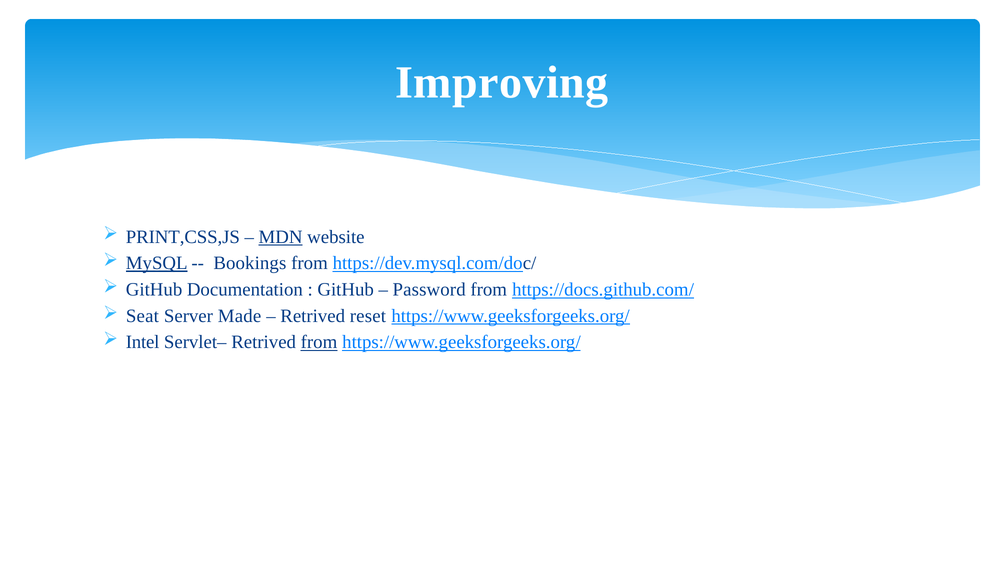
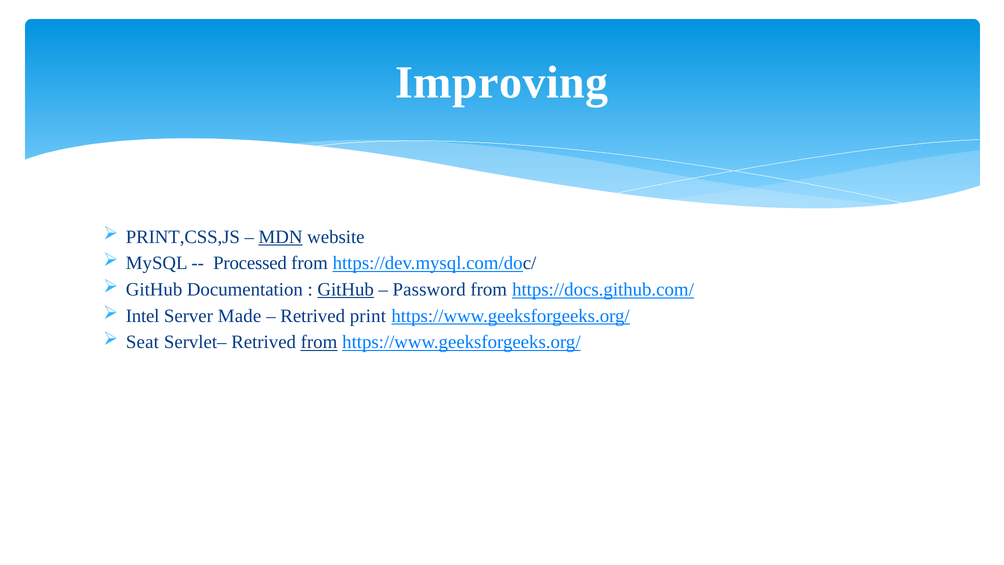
MySQL underline: present -> none
Bookings: Bookings -> Processed
GitHub at (346, 289) underline: none -> present
Seat: Seat -> Intel
reset: reset -> print
Intel: Intel -> Seat
